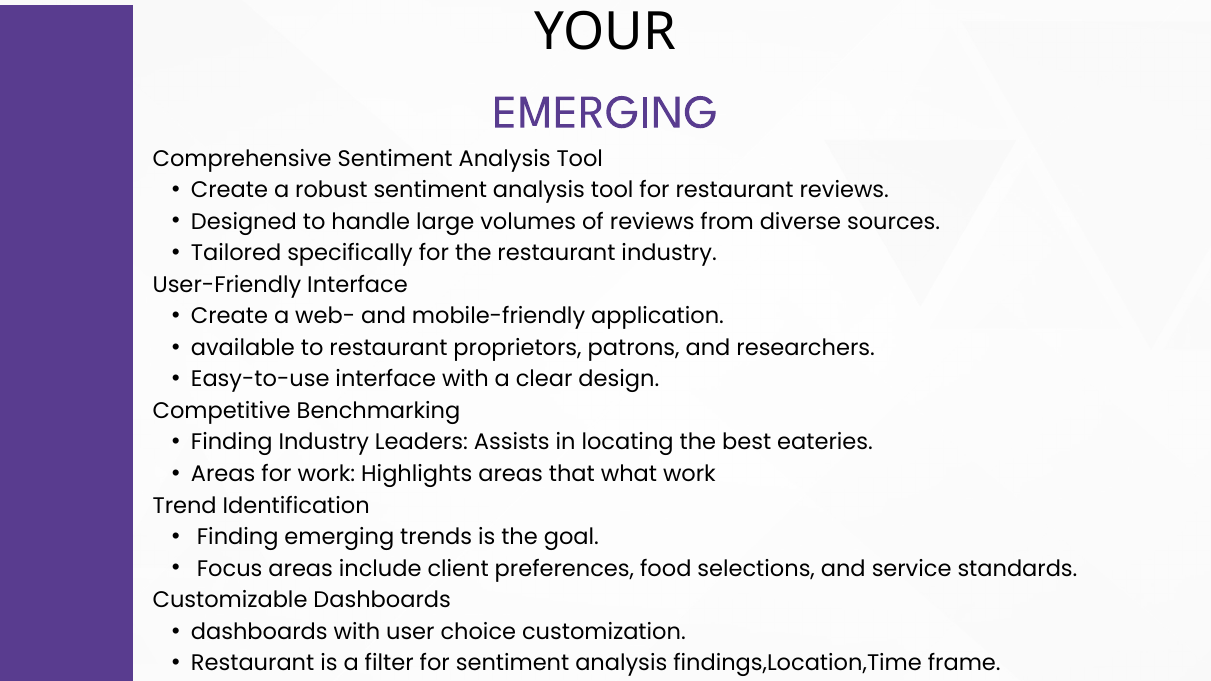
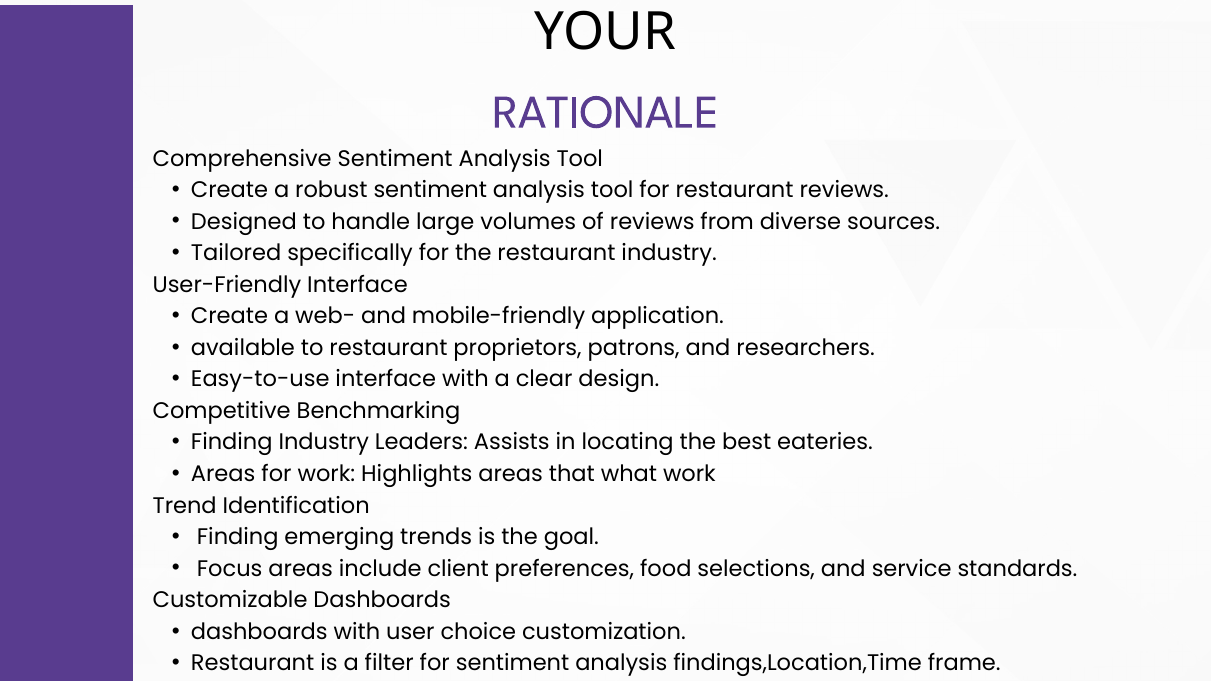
EMERGING at (605, 112): EMERGING -> RATIONALE
